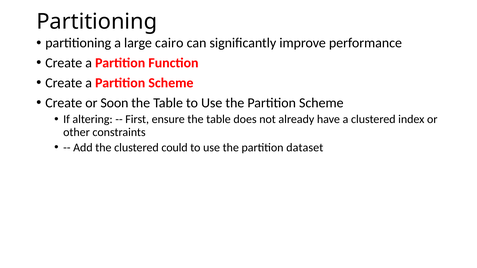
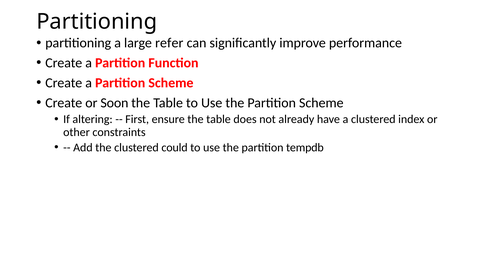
cairo: cairo -> refer
dataset: dataset -> tempdb
